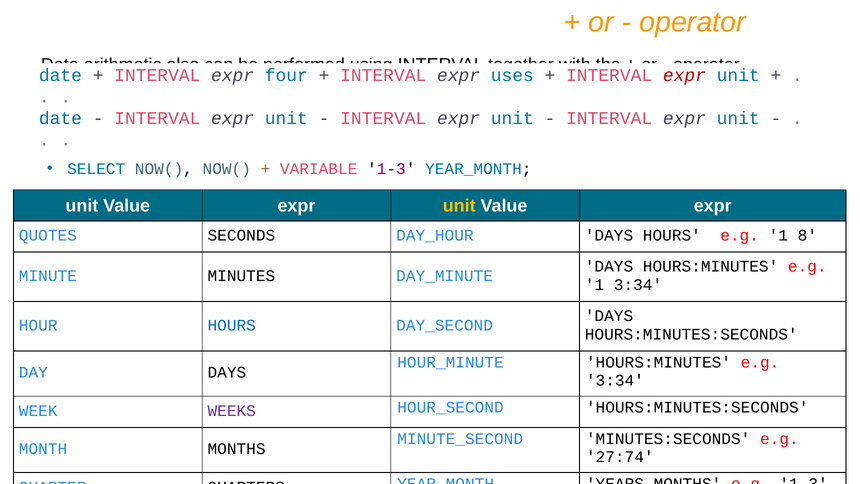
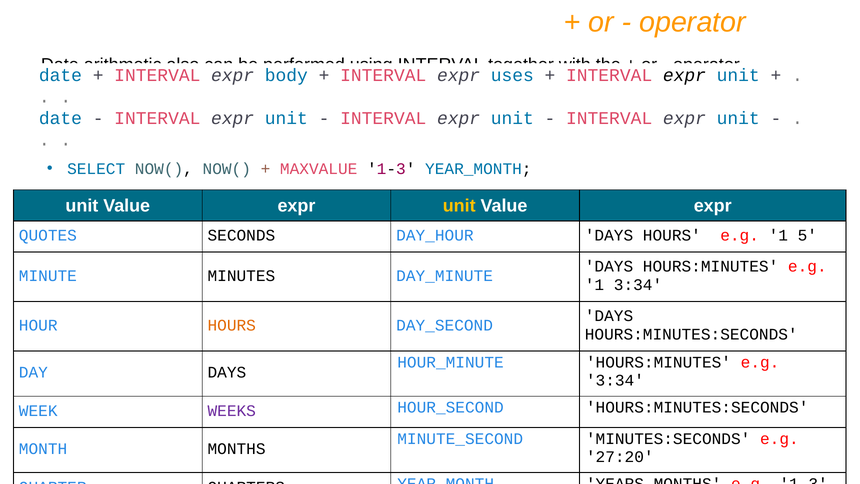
four: four -> body
expr at (684, 75) colour: red -> black
VARIABLE: VARIABLE -> MAXVALUE
8: 8 -> 5
HOURS at (232, 325) colour: blue -> orange
27:74: 27:74 -> 27:20
